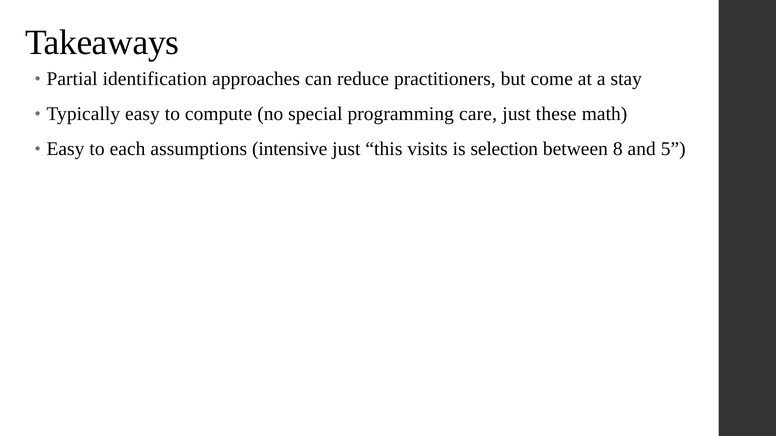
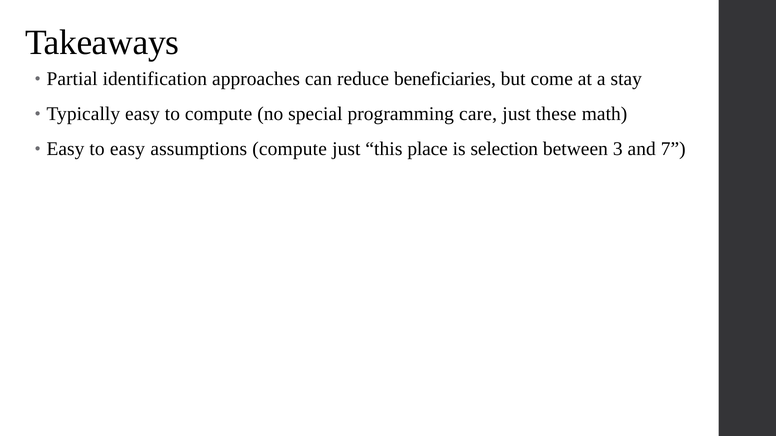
practitioners: practitioners -> beneficiaries
to each: each -> easy
assumptions intensive: intensive -> compute
visits: visits -> place
8: 8 -> 3
5: 5 -> 7
